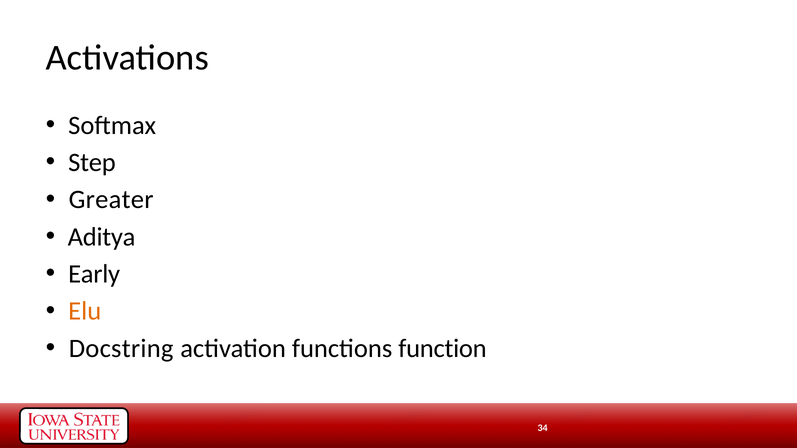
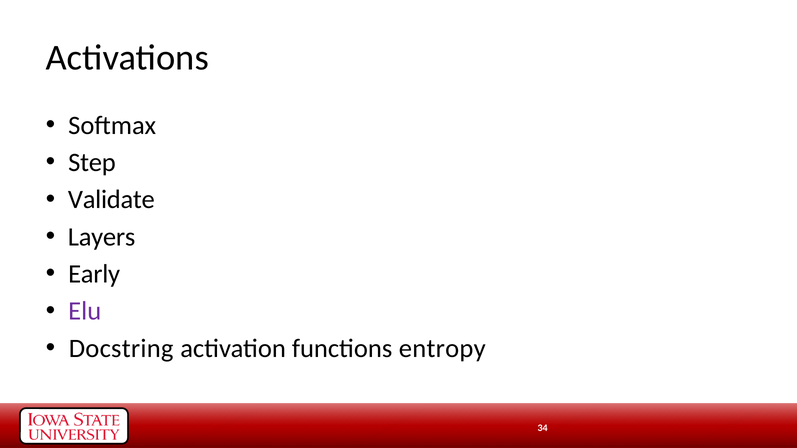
Greater: Greater -> Validate
Aditya: Aditya -> Layers
Elu colour: orange -> purple
function: function -> entropy
